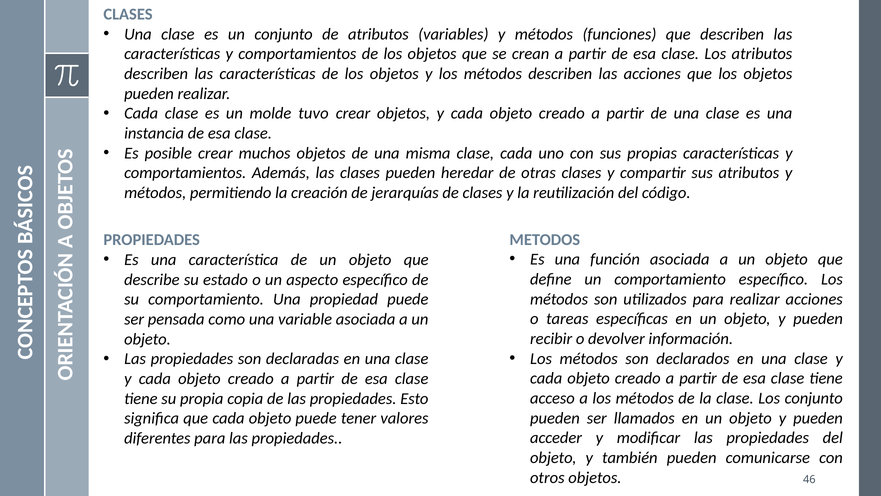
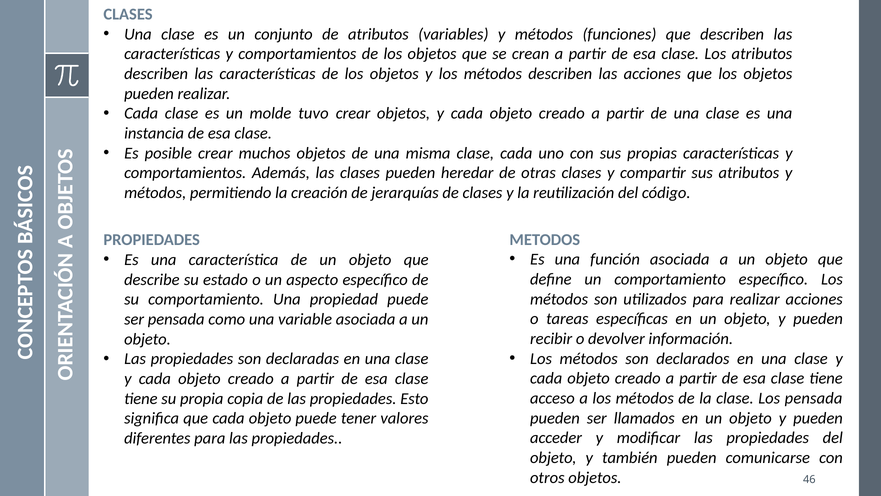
Los conjunto: conjunto -> pensada
